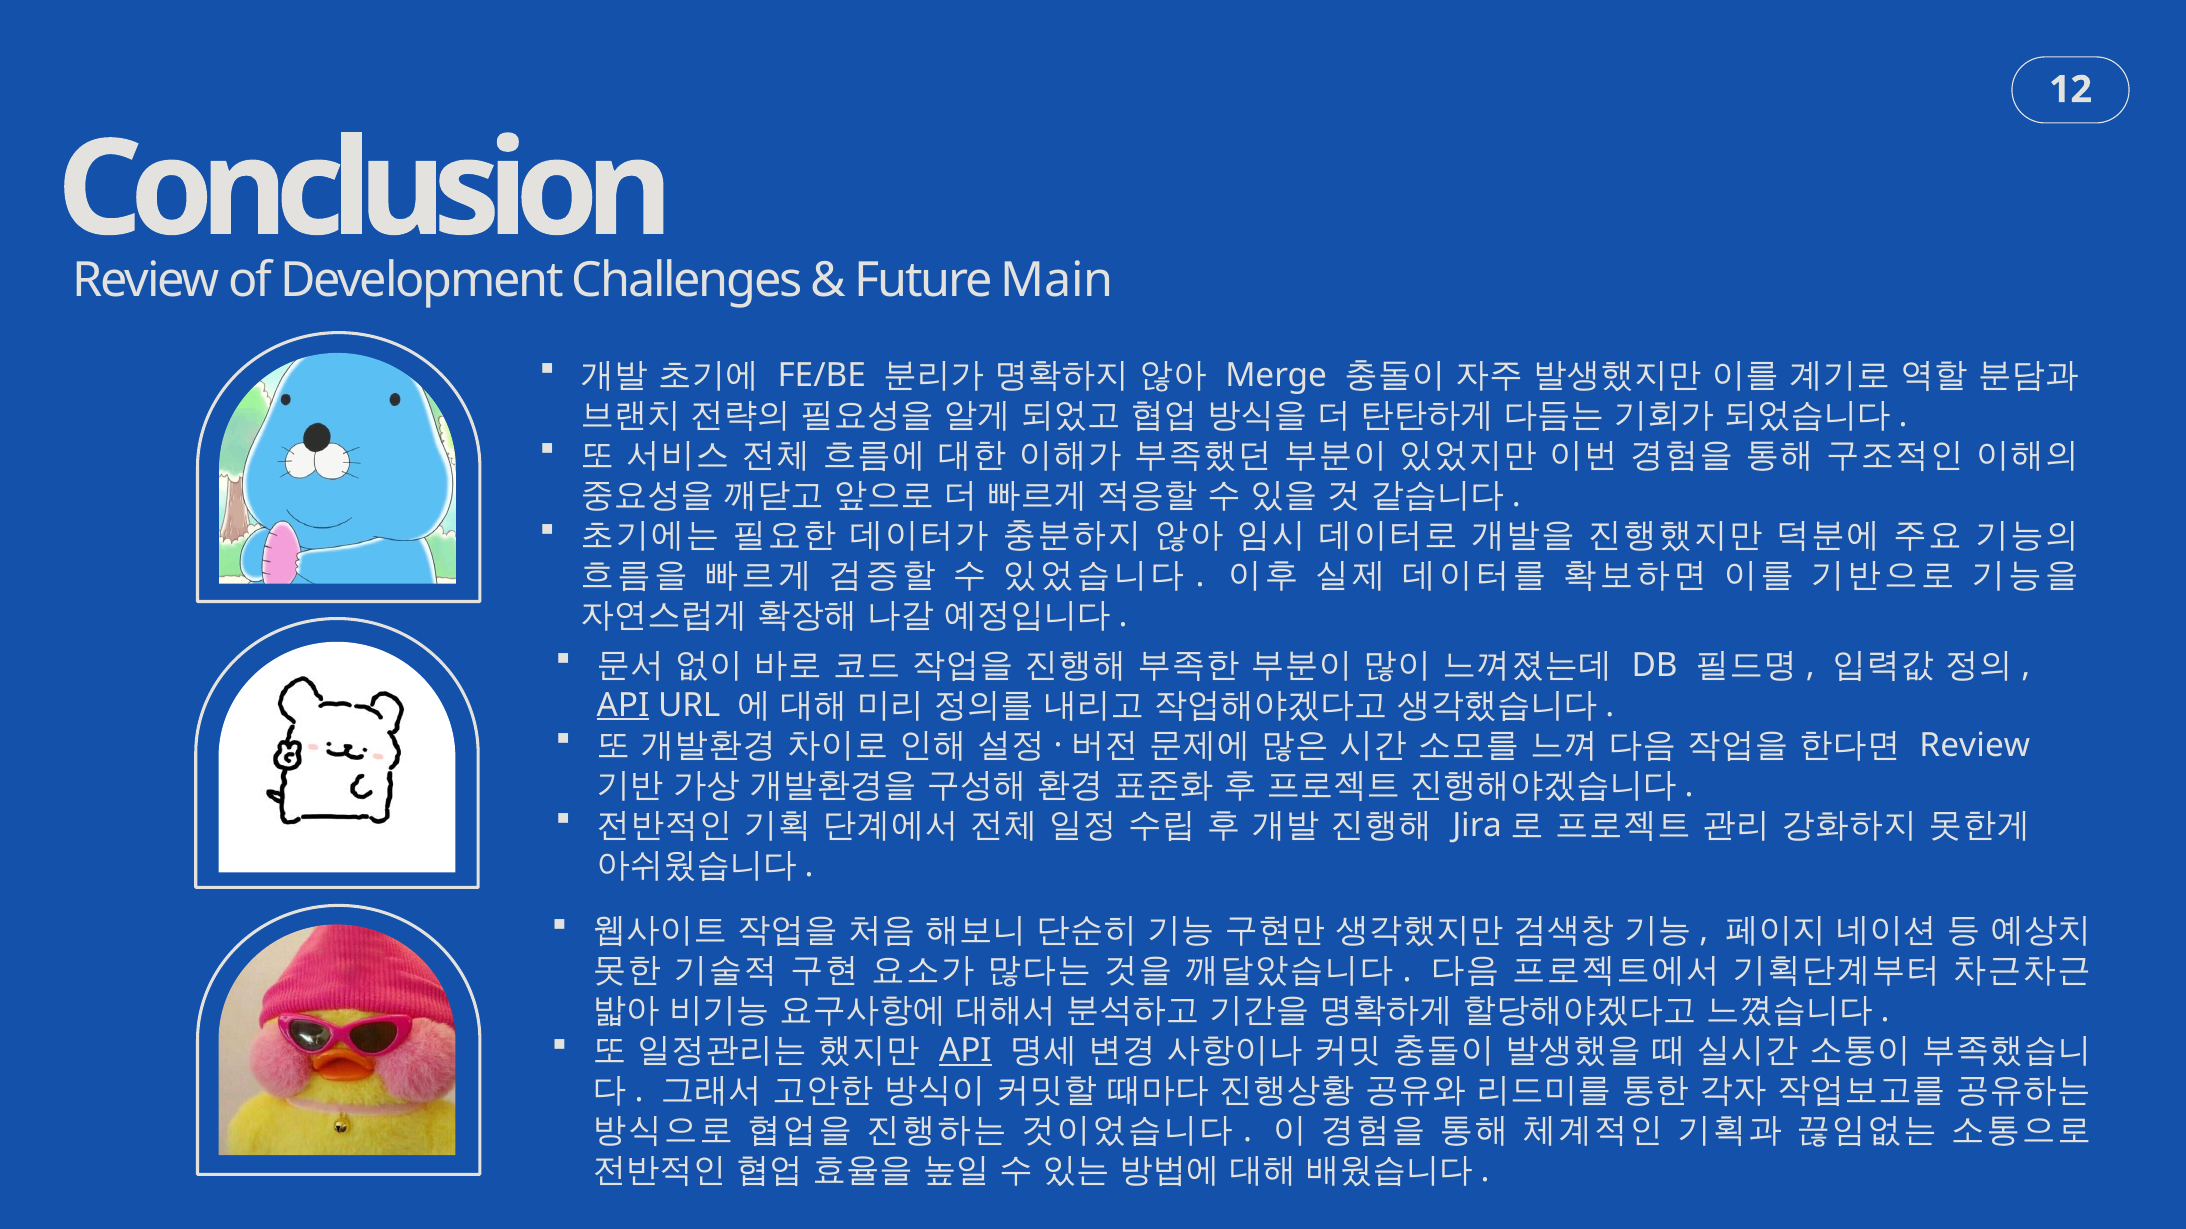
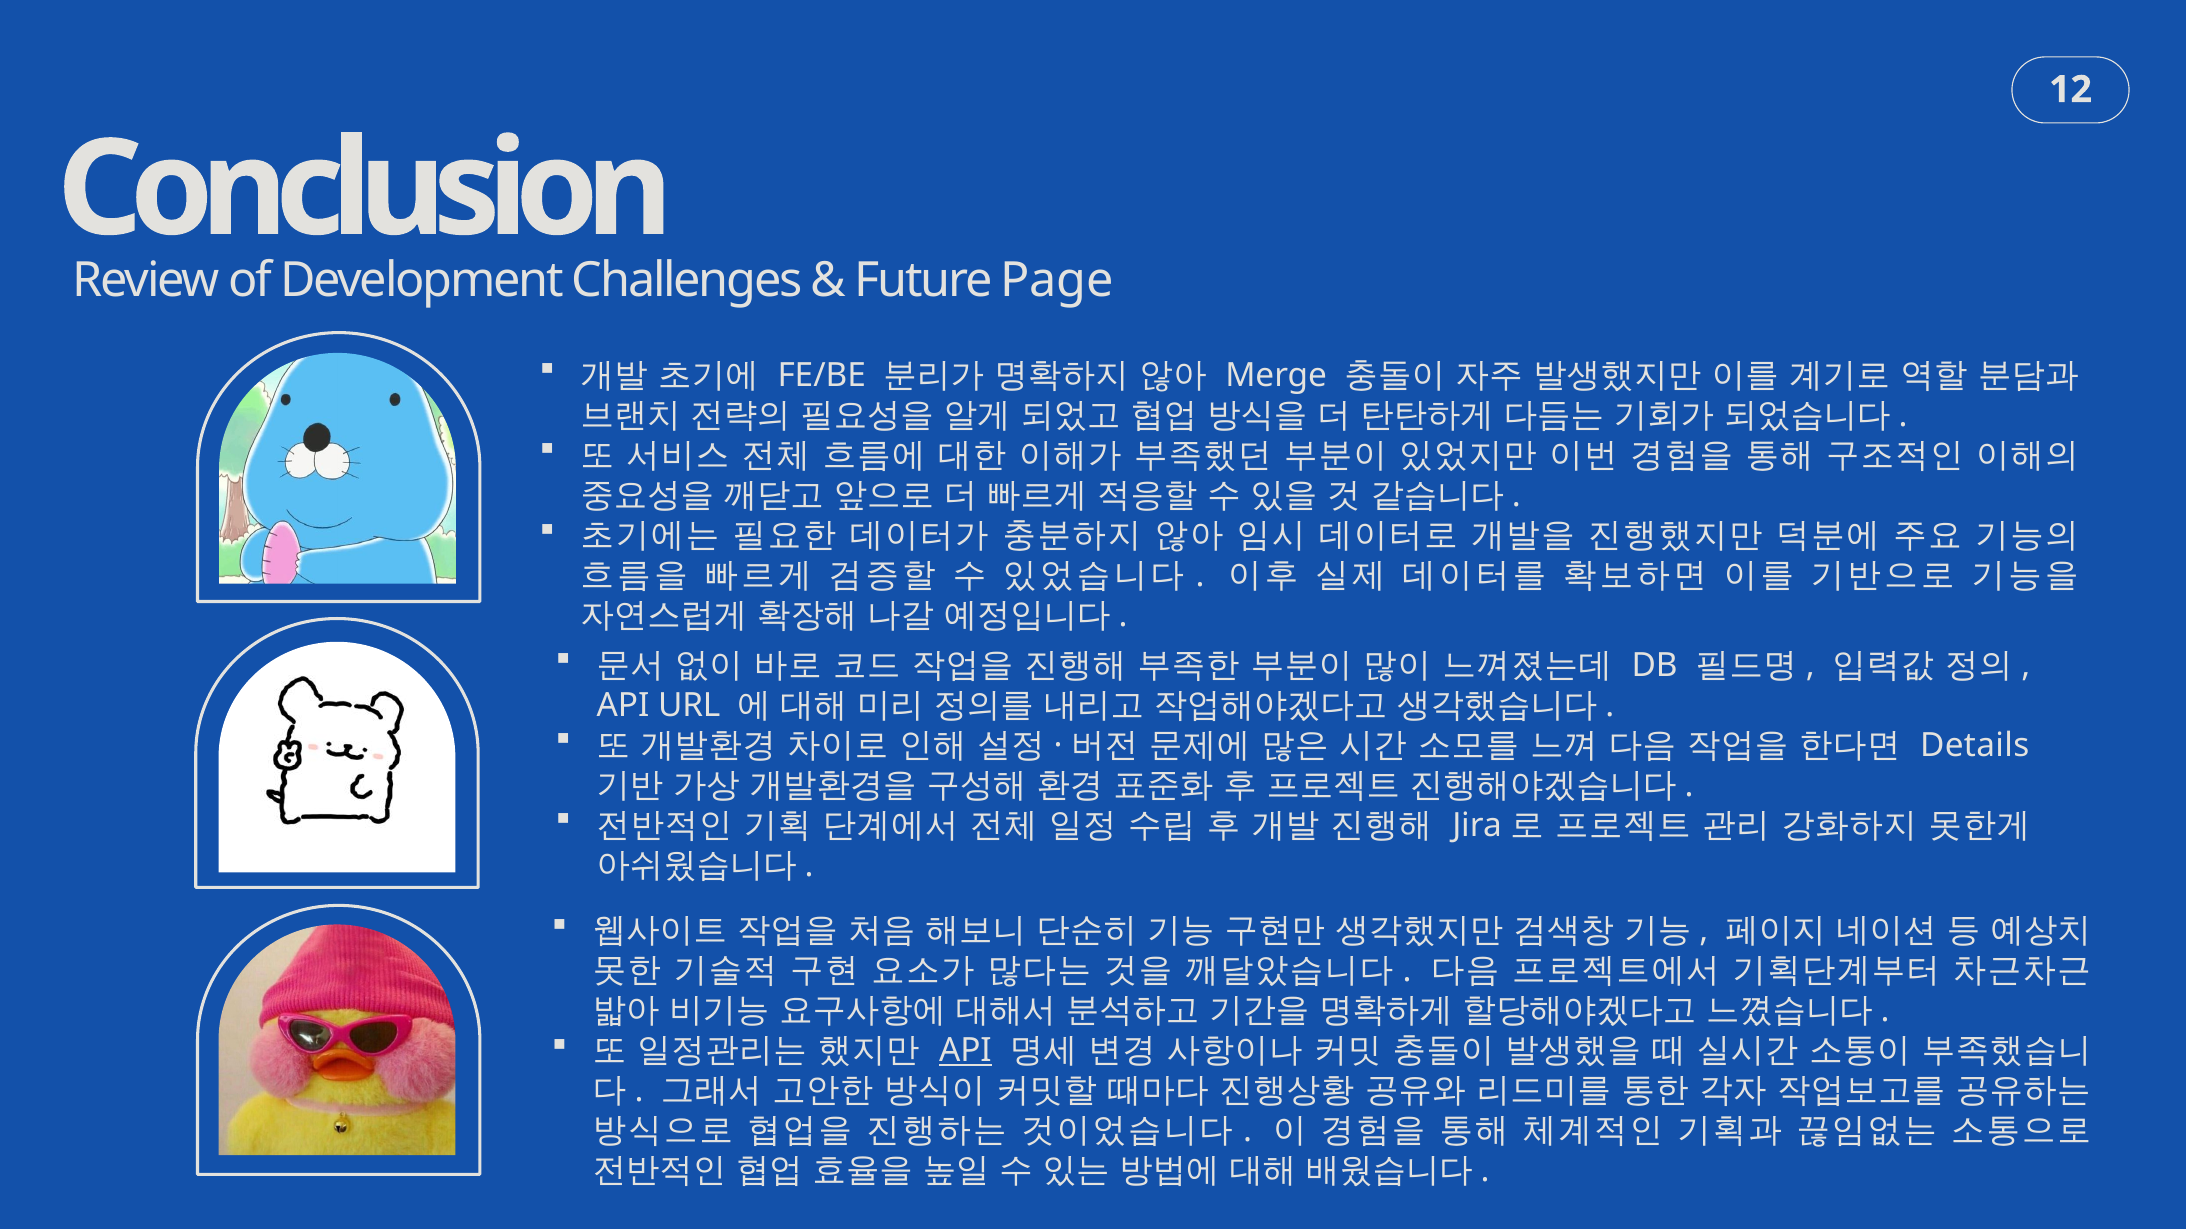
Main: Main -> Page
API at (623, 705) underline: present -> none
Review at (1975, 746): Review -> Details
